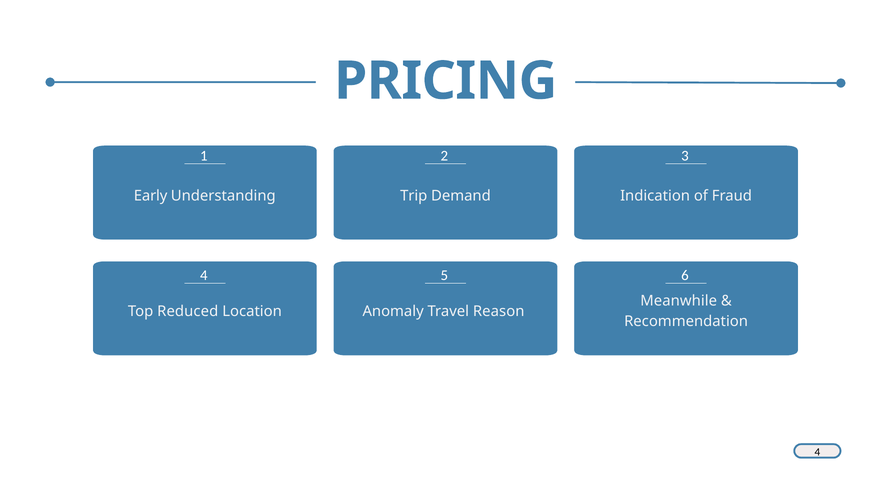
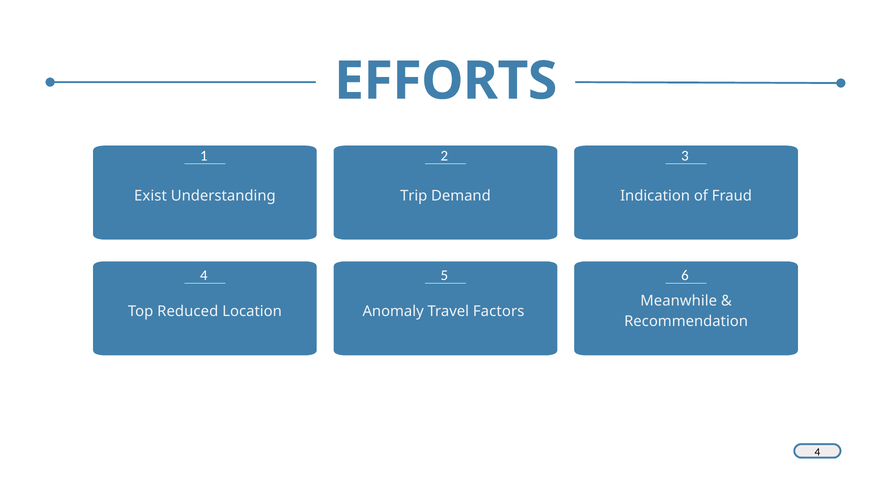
PRICING: PRICING -> EFFORTS
Early: Early -> Exist
Reason: Reason -> Factors
